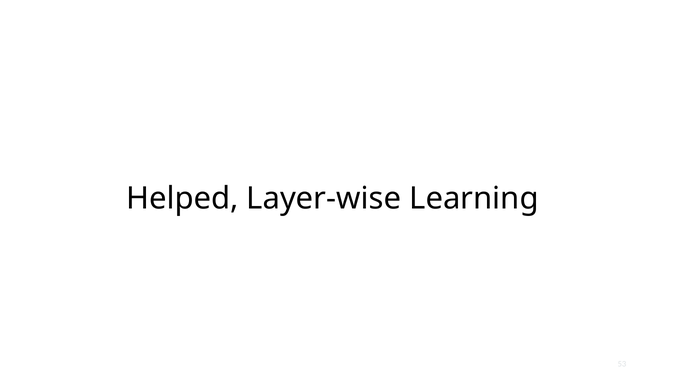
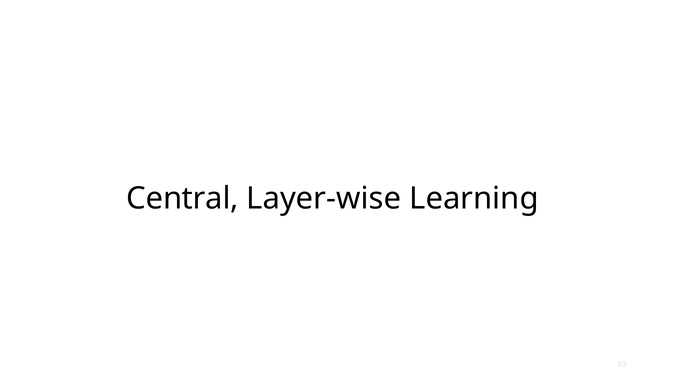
Helped: Helped -> Central
